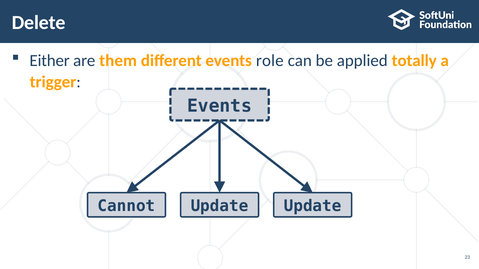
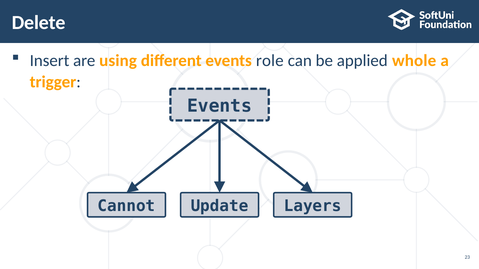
Either: Either -> Insert
them: them -> using
totally: totally -> whole
Update Update: Update -> Layers
